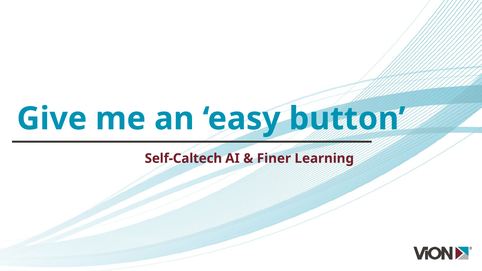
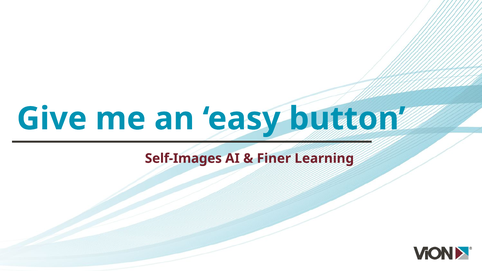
Self-Caltech: Self-Caltech -> Self-Images
